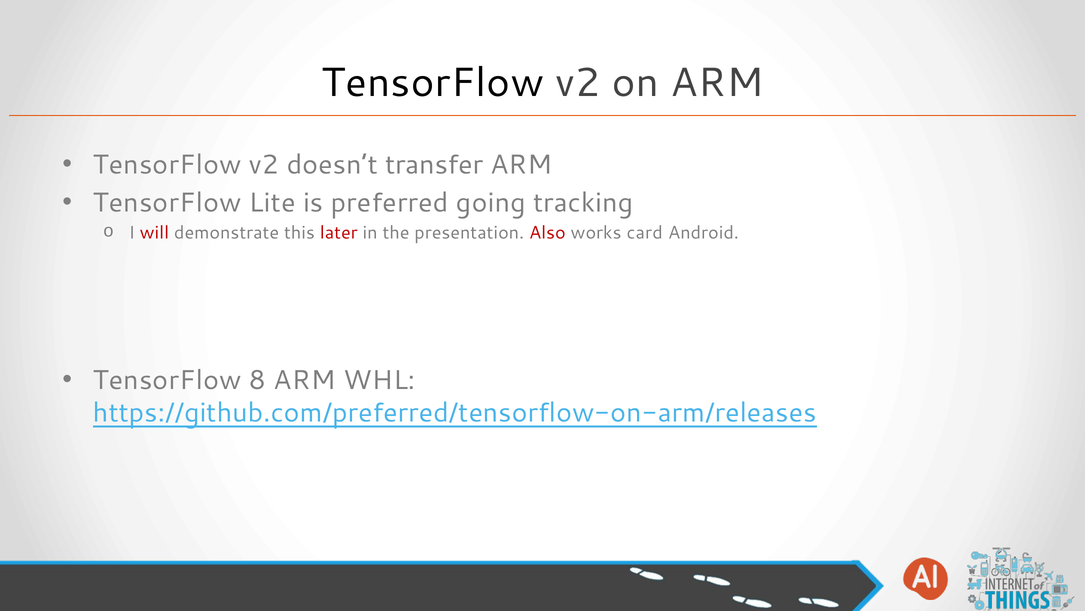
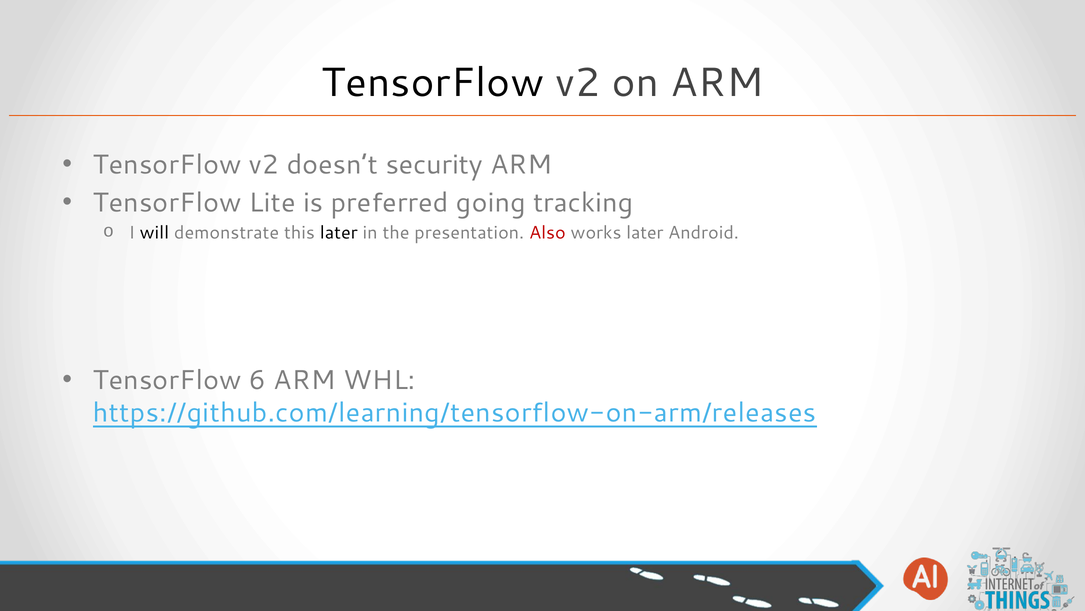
transfer: transfer -> security
will colour: red -> black
later at (339, 233) colour: red -> black
works card: card -> later
8: 8 -> 6
https://github.com/preferred/tensorflow-on-arm/releases: https://github.com/preferred/tensorflow-on-arm/releases -> https://github.com/learning/tensorflow-on-arm/releases
